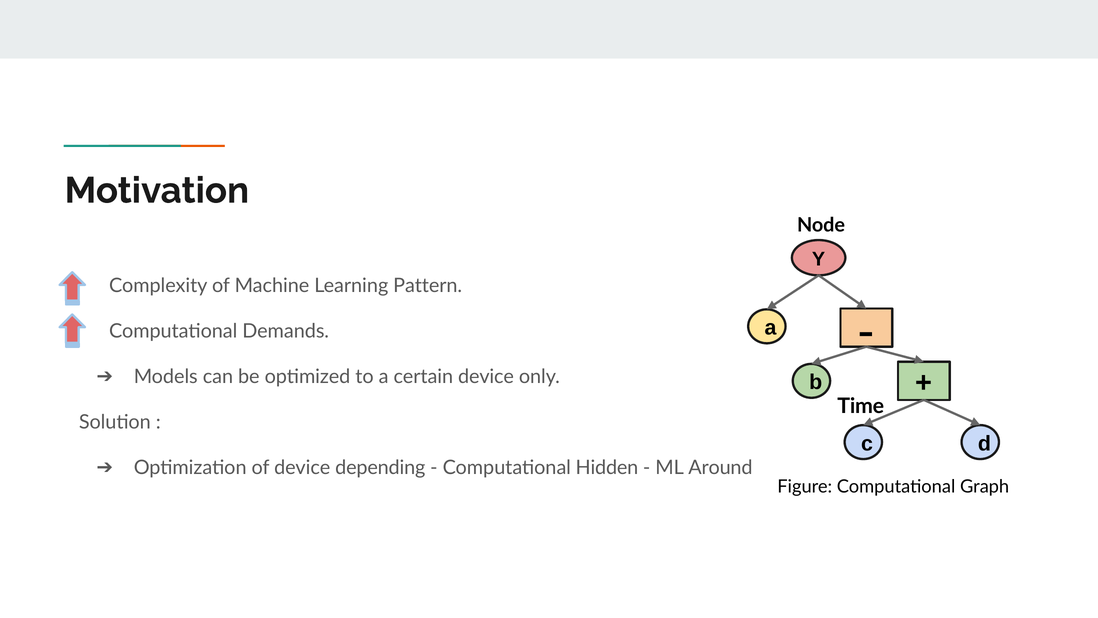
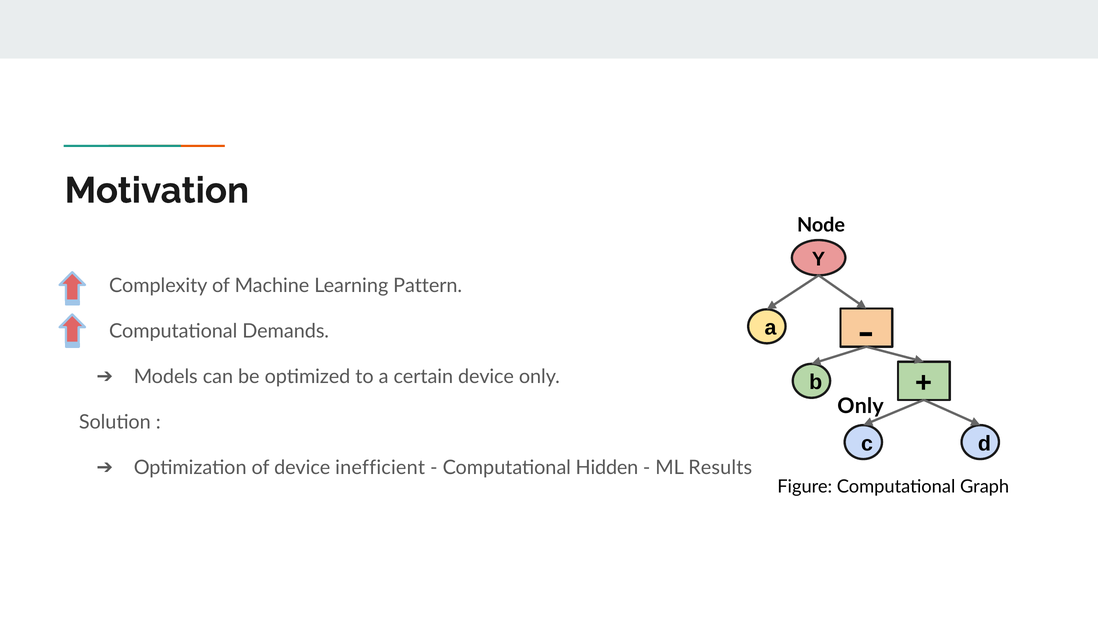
Time at (861, 406): Time -> Only
depending: depending -> inefficient
Around: Around -> Results
